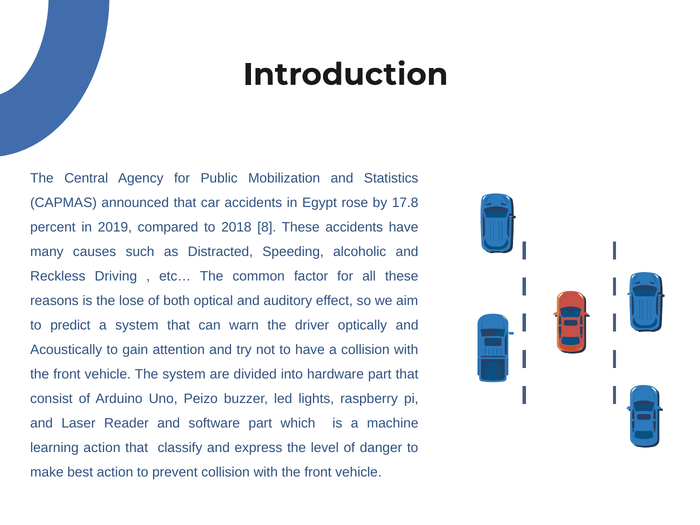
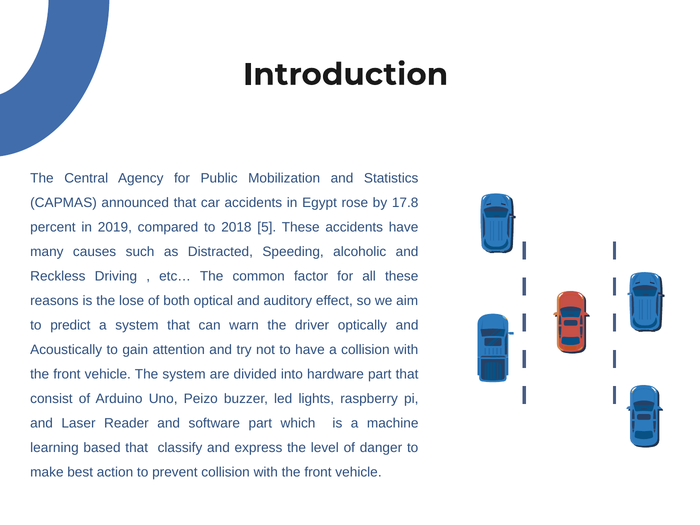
8: 8 -> 5
learning action: action -> based
